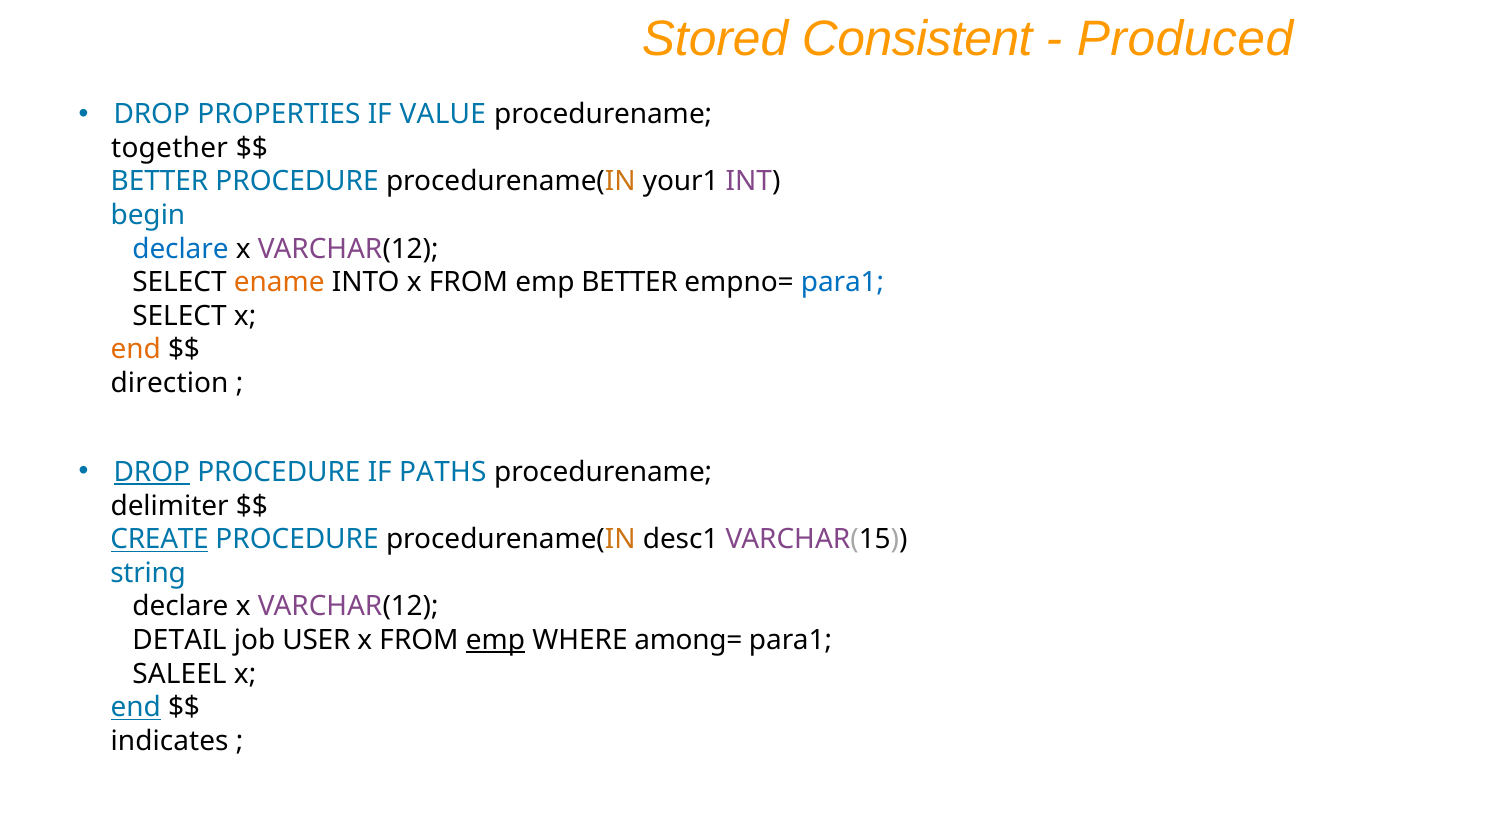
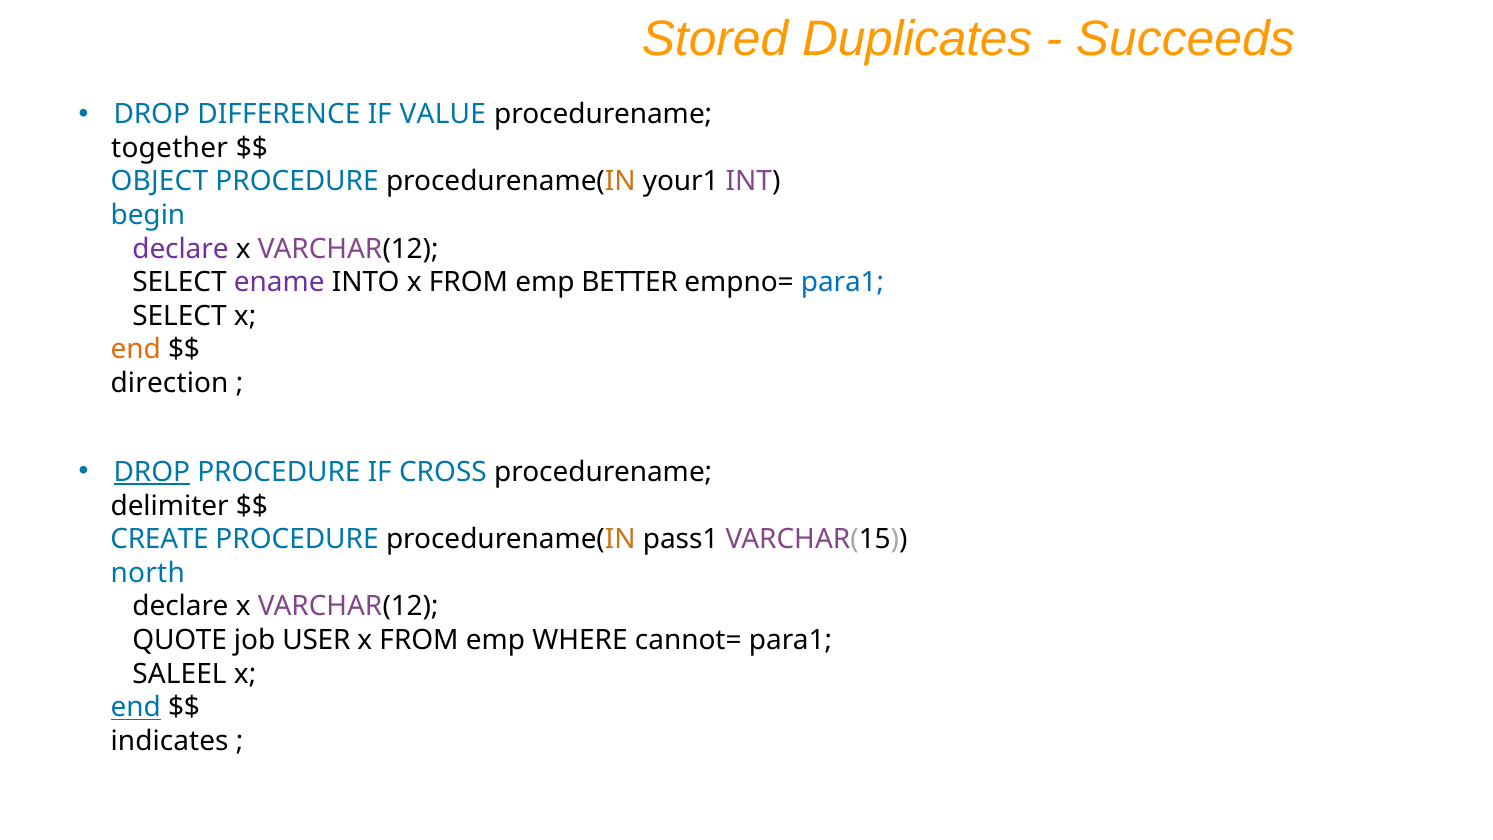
Consistent: Consistent -> Duplicates
Produced: Produced -> Succeeds
PROPERTIES: PROPERTIES -> DIFFERENCE
BETTER at (159, 182): BETTER -> OBJECT
declare at (180, 249) colour: blue -> purple
ename colour: orange -> purple
PATHS: PATHS -> CROSS
CREATE underline: present -> none
desc1: desc1 -> pass1
string: string -> north
DETAIL: DETAIL -> QUOTE
emp at (495, 640) underline: present -> none
among=: among= -> cannot=
